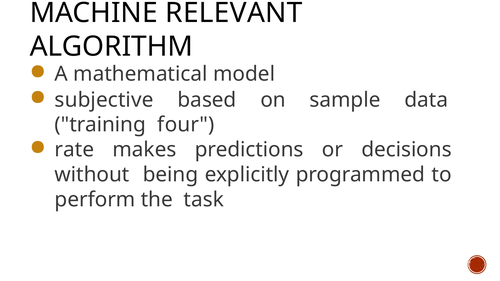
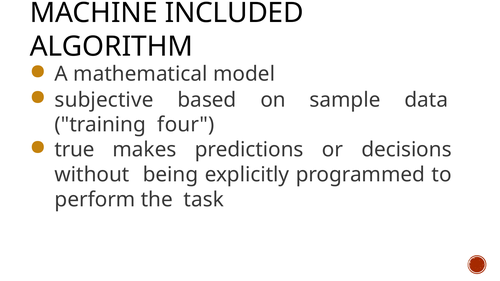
RELEVANT: RELEVANT -> INCLUDED
rate: rate -> true
